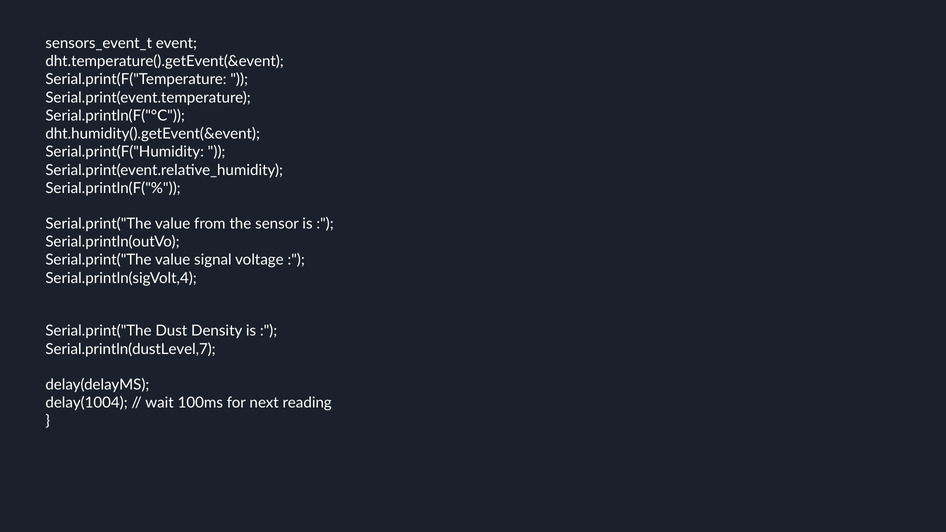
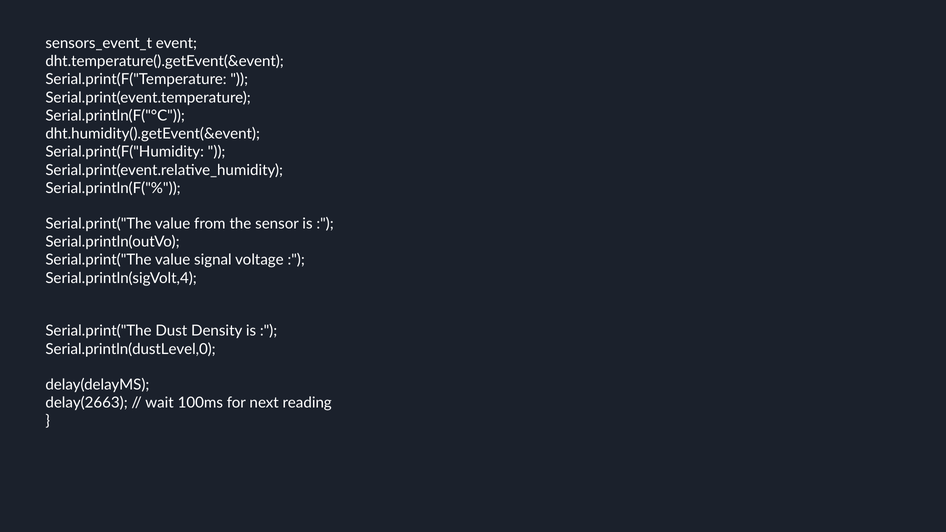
Serial.println(dustLevel,7: Serial.println(dustLevel,7 -> Serial.println(dustLevel,0
delay(1004: delay(1004 -> delay(2663
